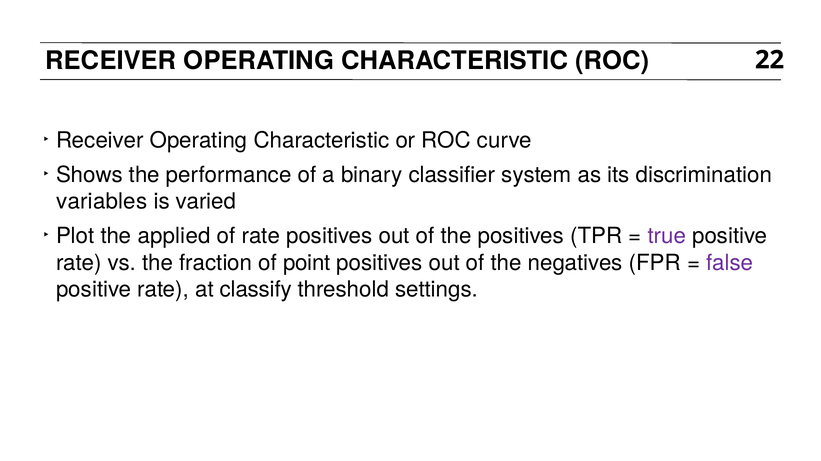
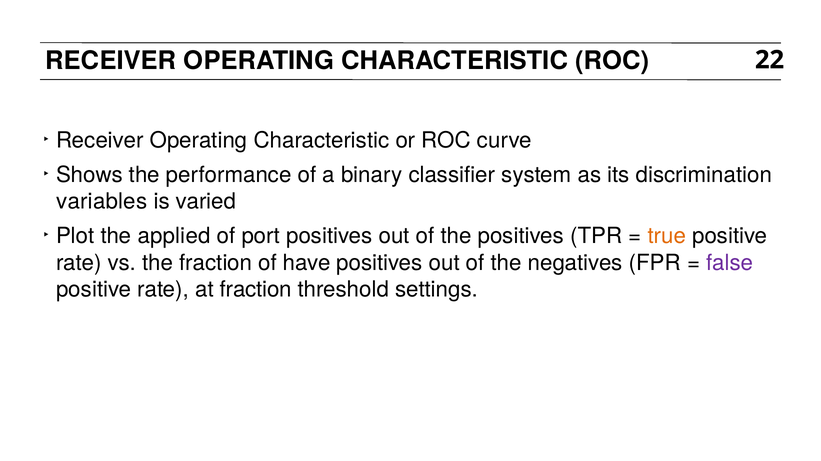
of rate: rate -> port
true colour: purple -> orange
point: point -> have
at classify: classify -> fraction
